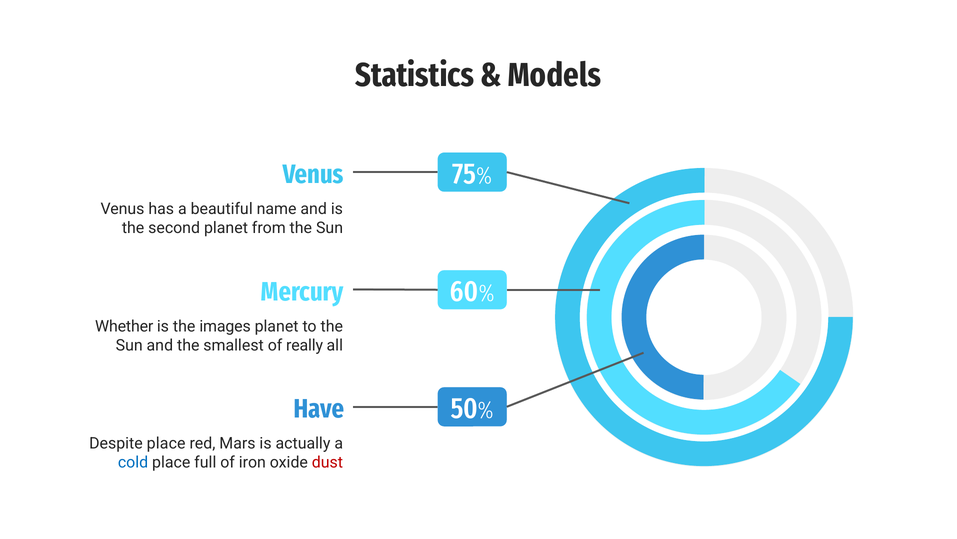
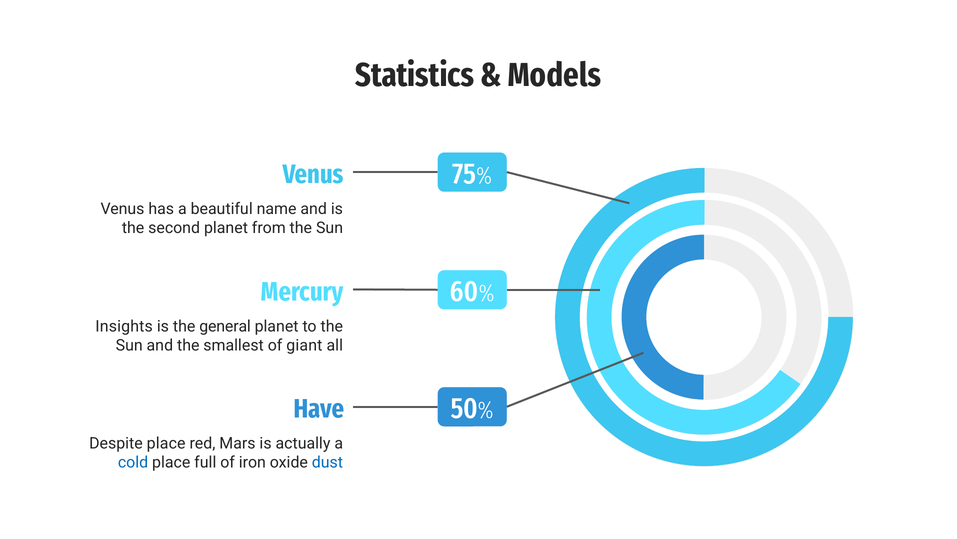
Whether: Whether -> Insights
images: images -> general
really: really -> giant
dust colour: red -> blue
